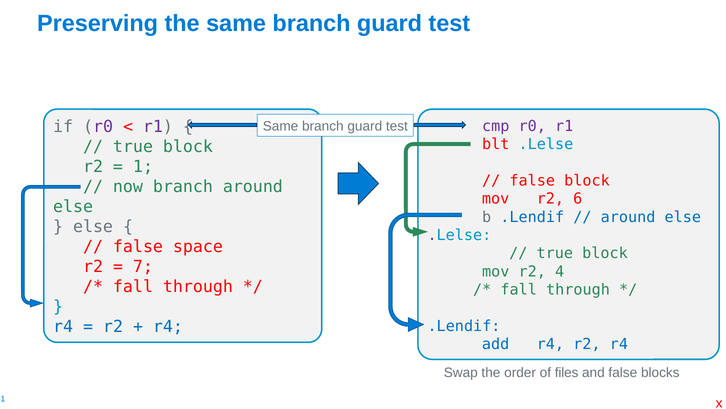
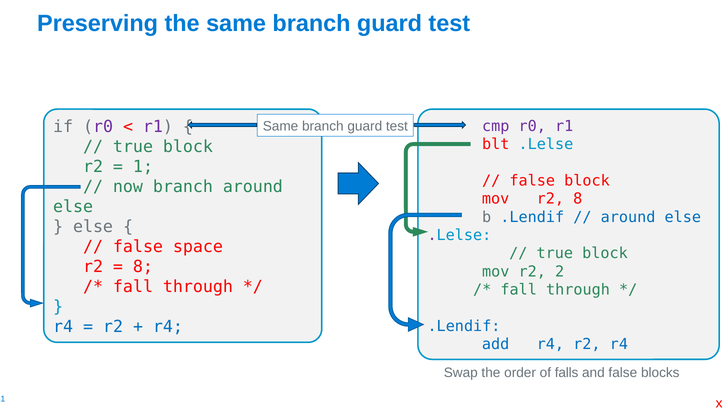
r2 6: 6 -> 8
7 at (143, 266): 7 -> 8
4: 4 -> 2
files: files -> falls
